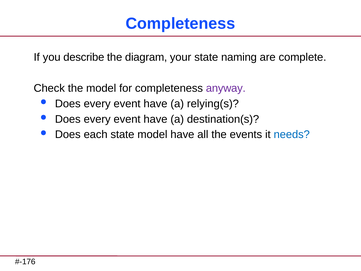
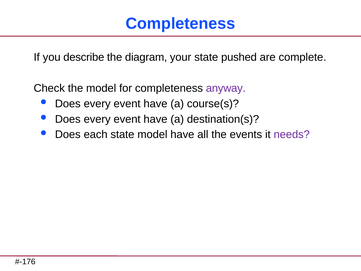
naming: naming -> pushed
relying(s: relying(s -> course(s
needs colour: blue -> purple
